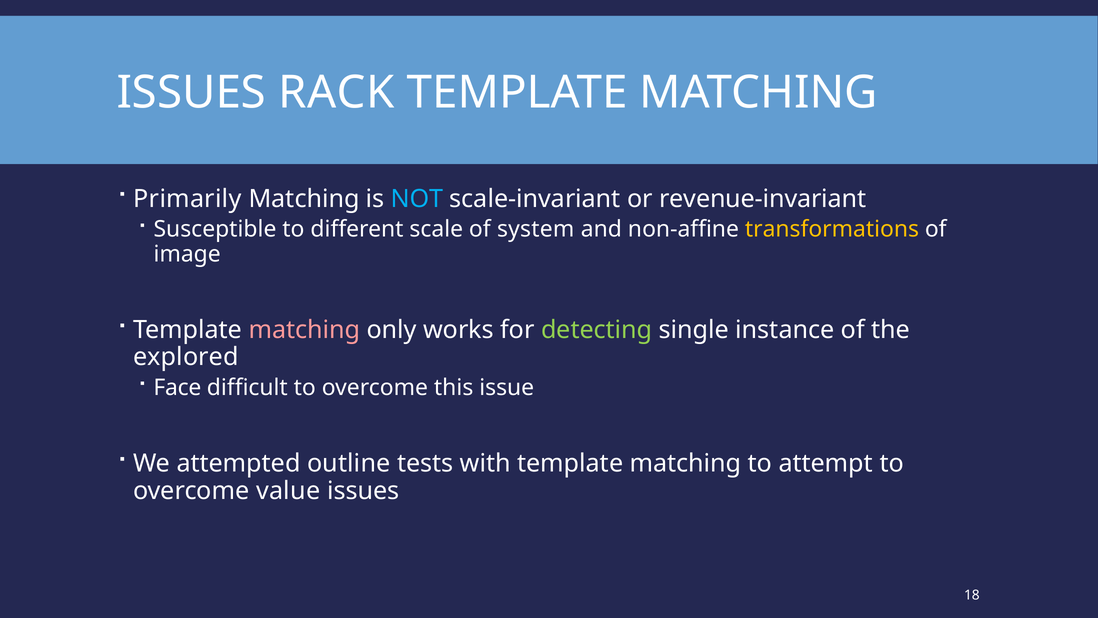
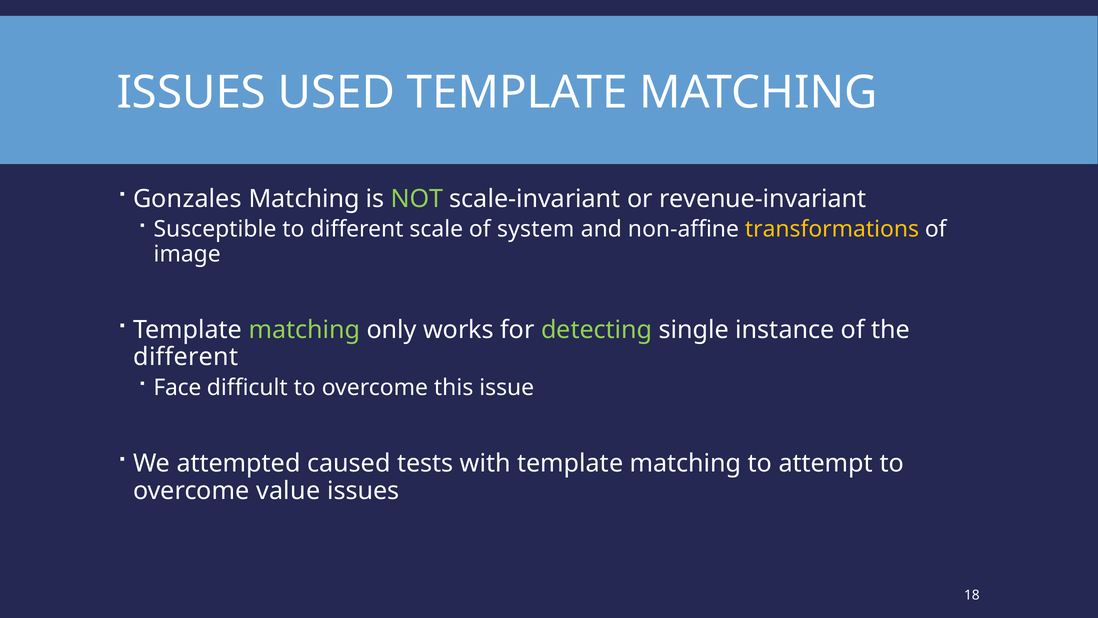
RACK: RACK -> USED
Primarily: Primarily -> Gonzales
NOT colour: light blue -> light green
matching at (304, 330) colour: pink -> light green
explored at (186, 357): explored -> different
outline: outline -> caused
